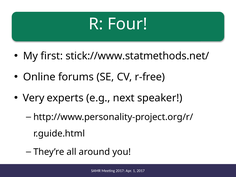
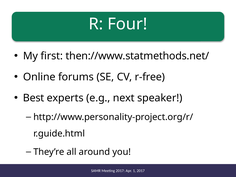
stick://www.statmethods.net/: stick://www.statmethods.net/ -> then://www.statmethods.net/
Very: Very -> Best
